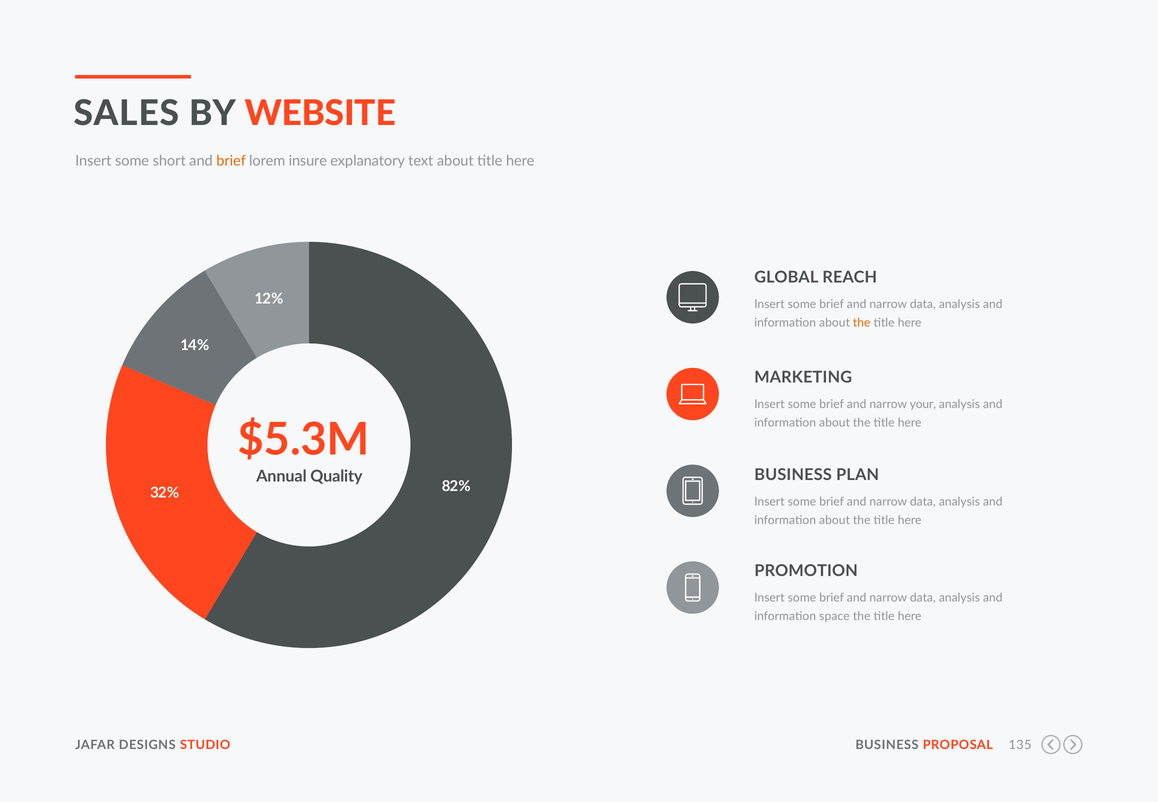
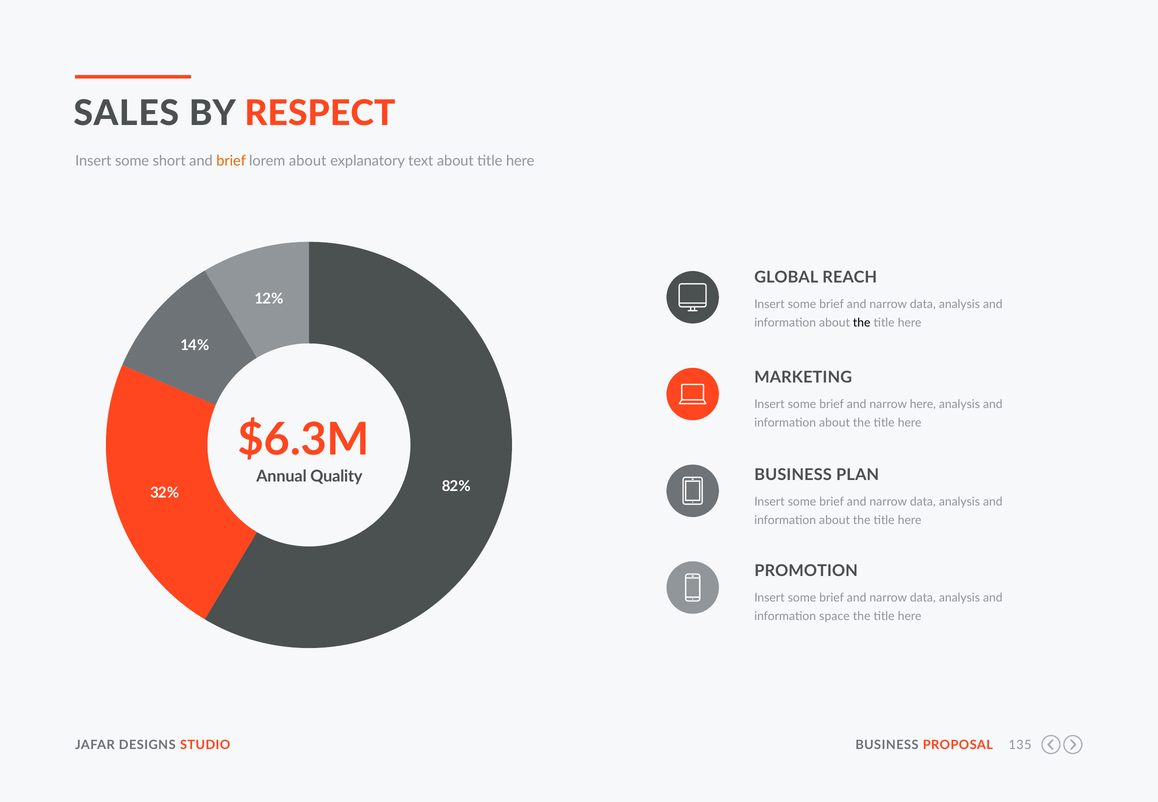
WEBSITE: WEBSITE -> RESPECT
lorem insure: insure -> about
the at (862, 323) colour: orange -> black
narrow your: your -> here
$5.3M: $5.3M -> $6.3M
